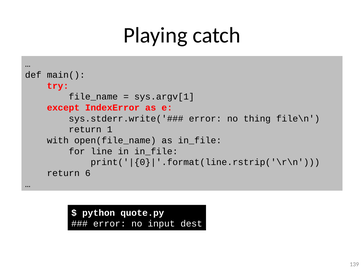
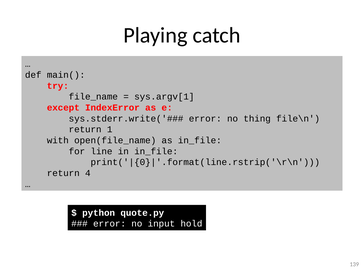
6: 6 -> 4
dest: dest -> hold
